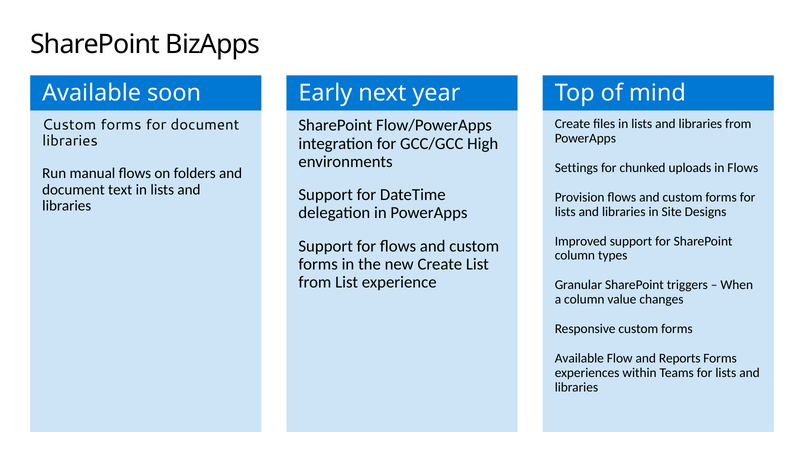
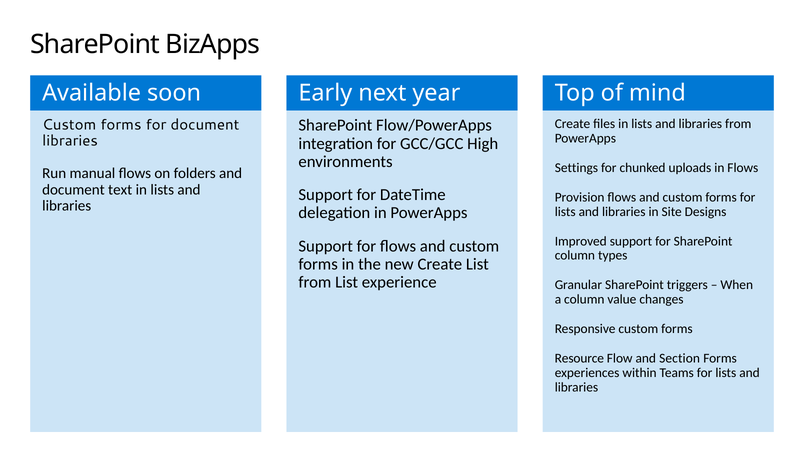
Available at (579, 359): Available -> Resource
Reports: Reports -> Section
